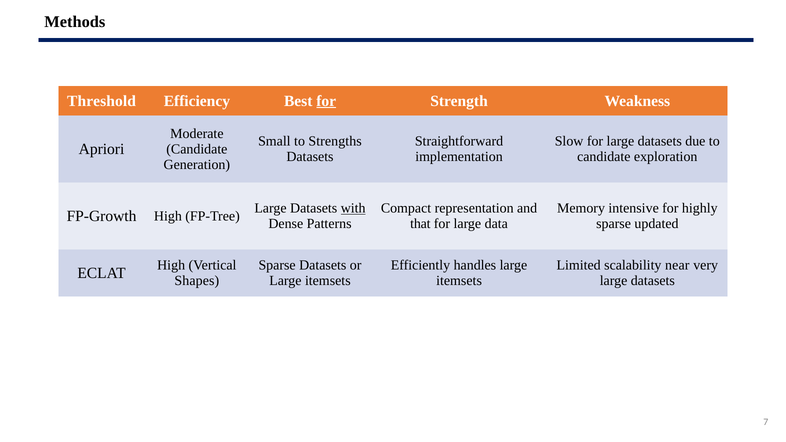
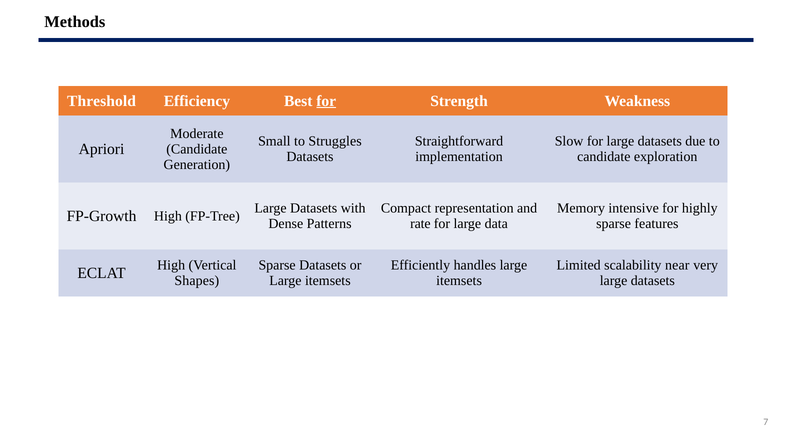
Strengths: Strengths -> Struggles
with underline: present -> none
that: that -> rate
updated: updated -> features
